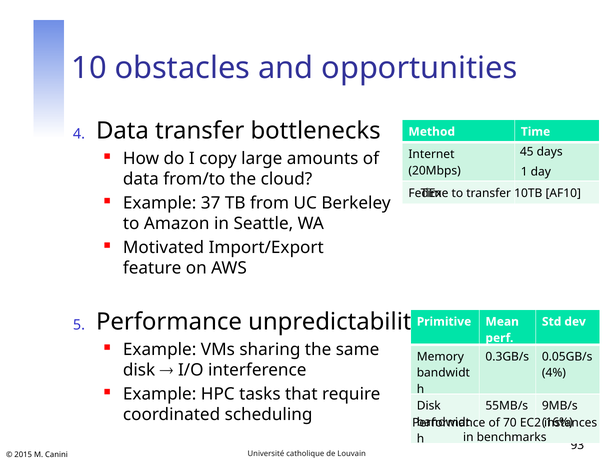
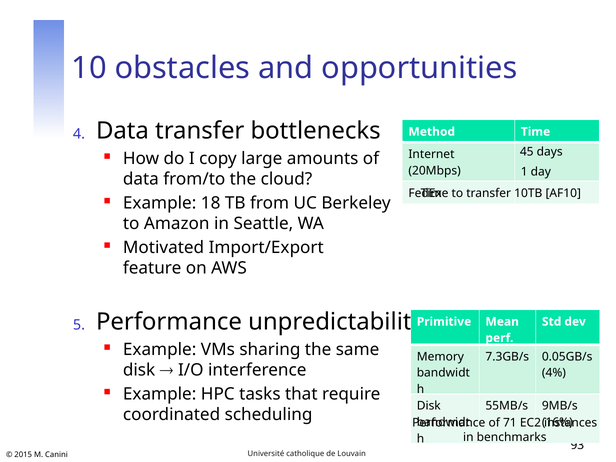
37: 37 -> 18
0.3GB/s: 0.3GB/s -> 7.3GB/s
70: 70 -> 71
